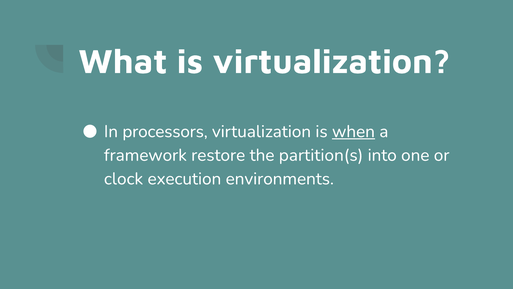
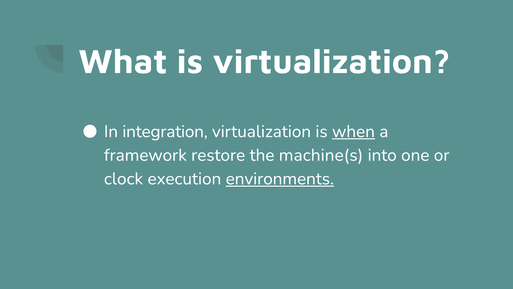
processors: processors -> integration
partition(s: partition(s -> machine(s
environments underline: none -> present
